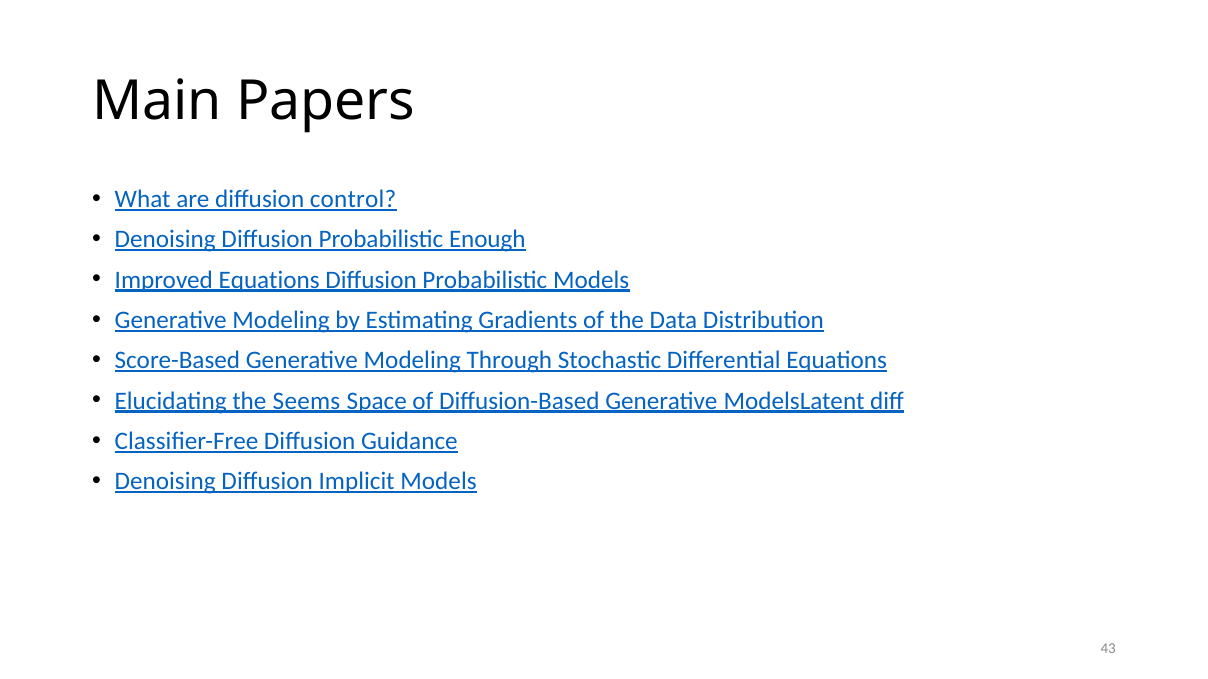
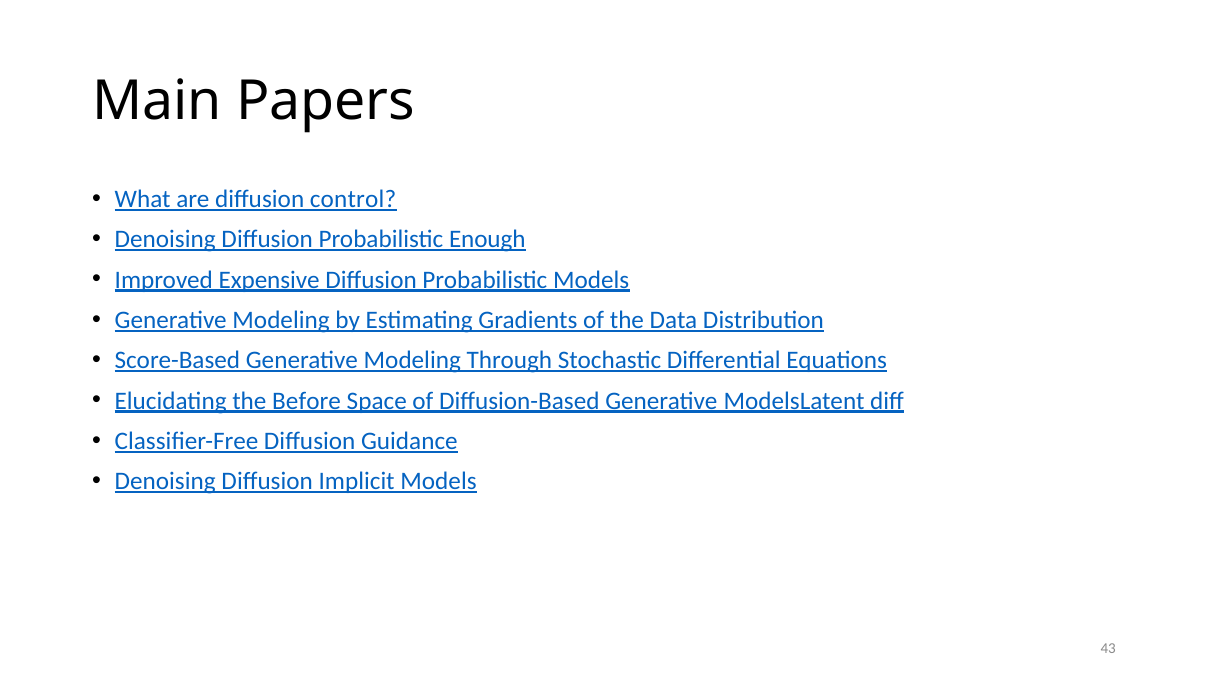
Improved Equations: Equations -> Expensive
Seems: Seems -> Before
